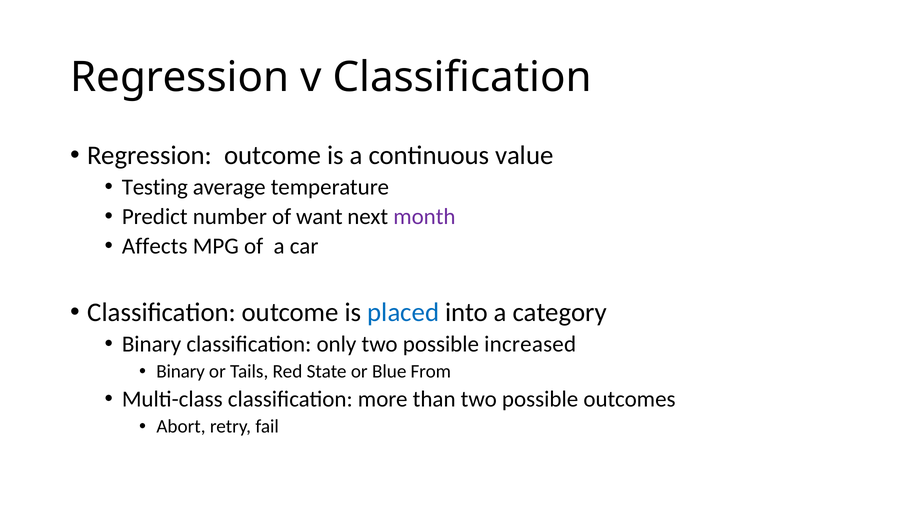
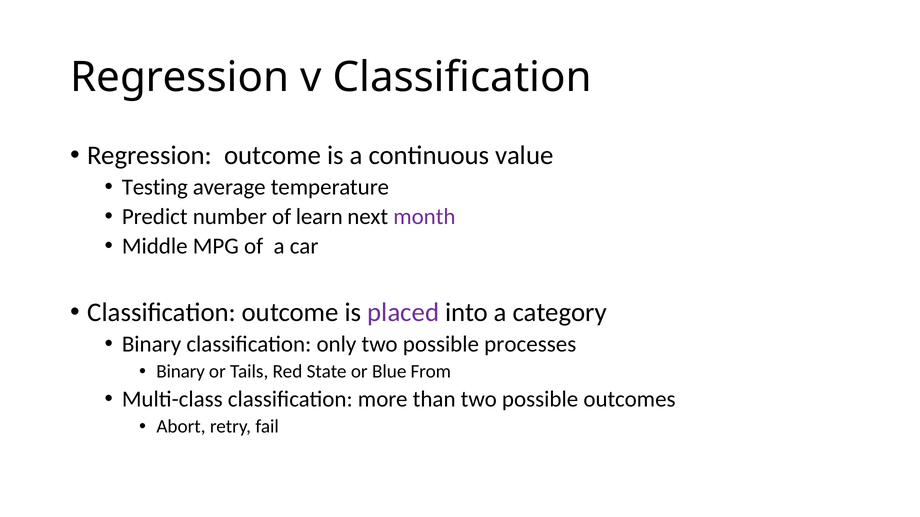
want: want -> learn
Affects: Affects -> Middle
placed colour: blue -> purple
increased: increased -> processes
